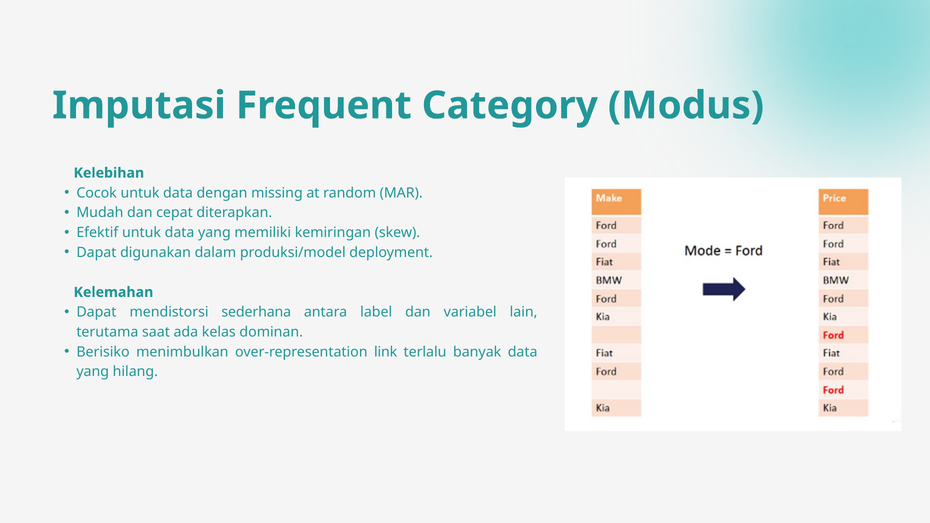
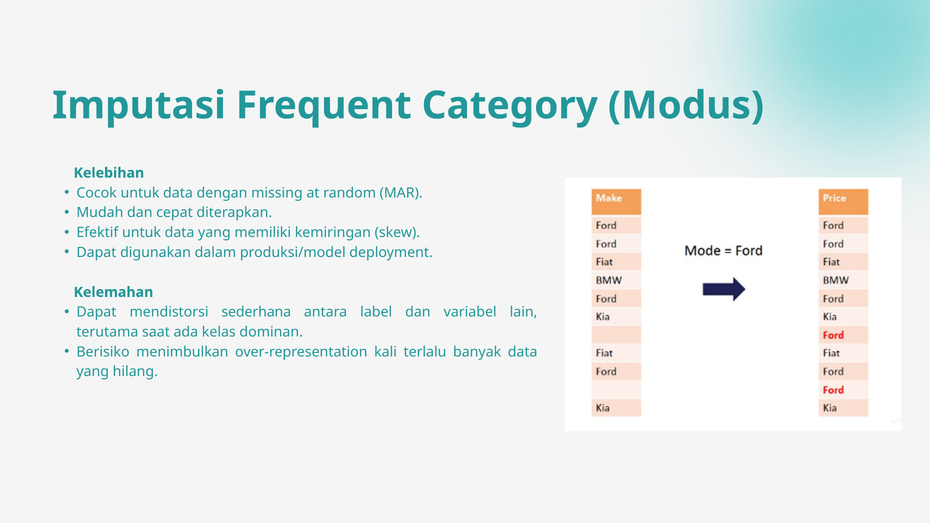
link: link -> kali
